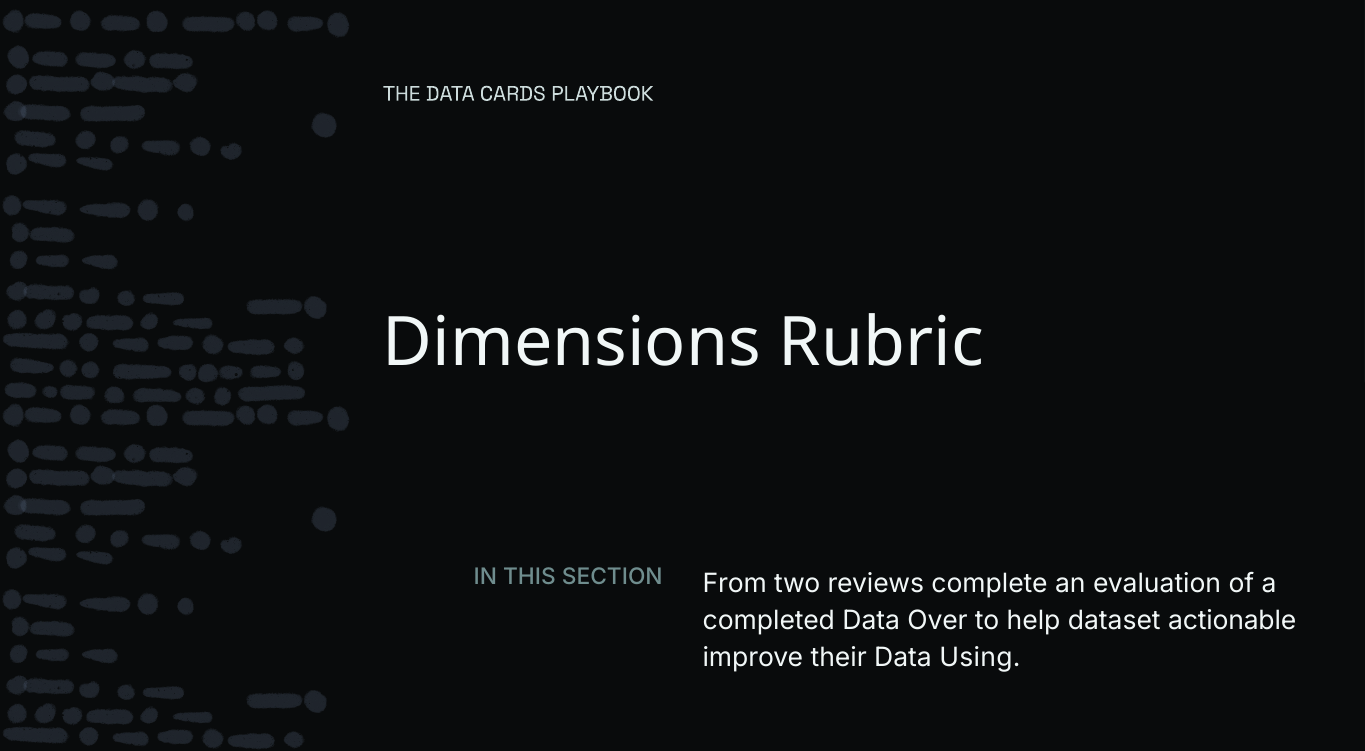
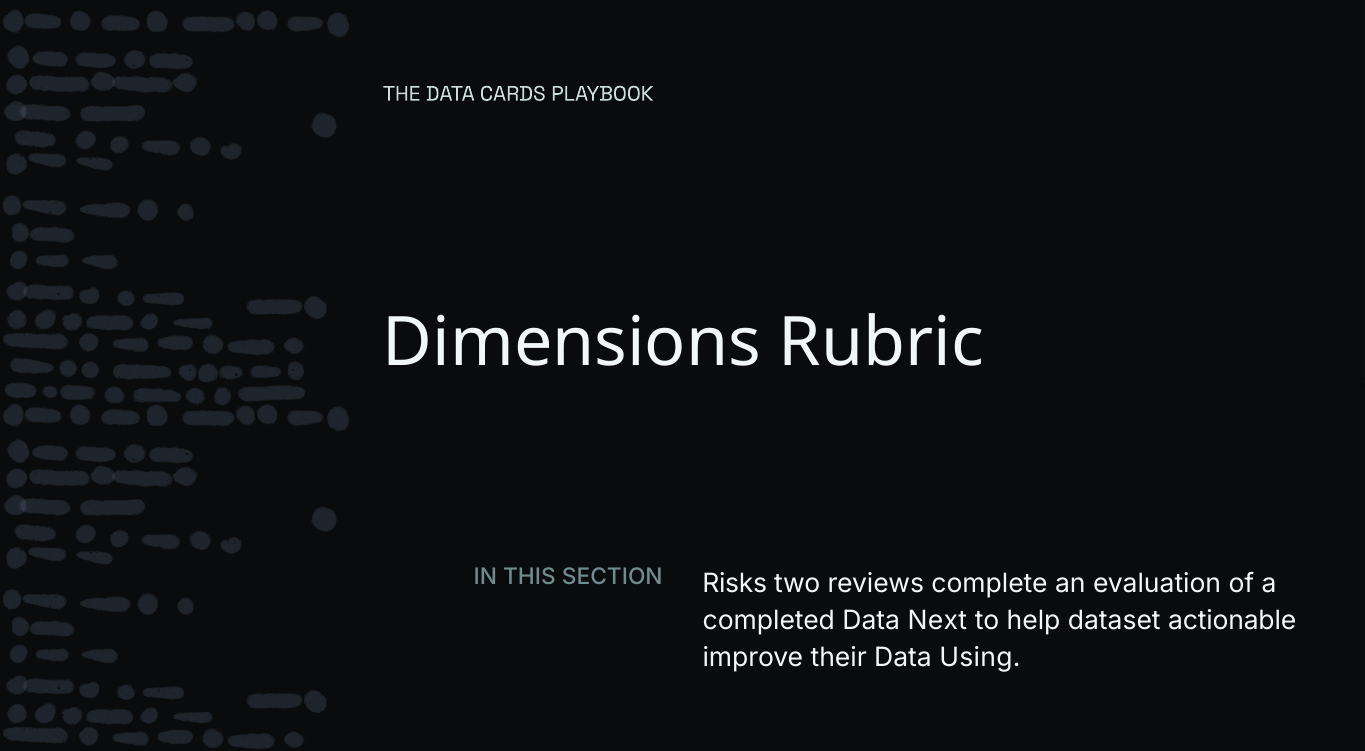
From: From -> Risks
Over: Over -> Next
